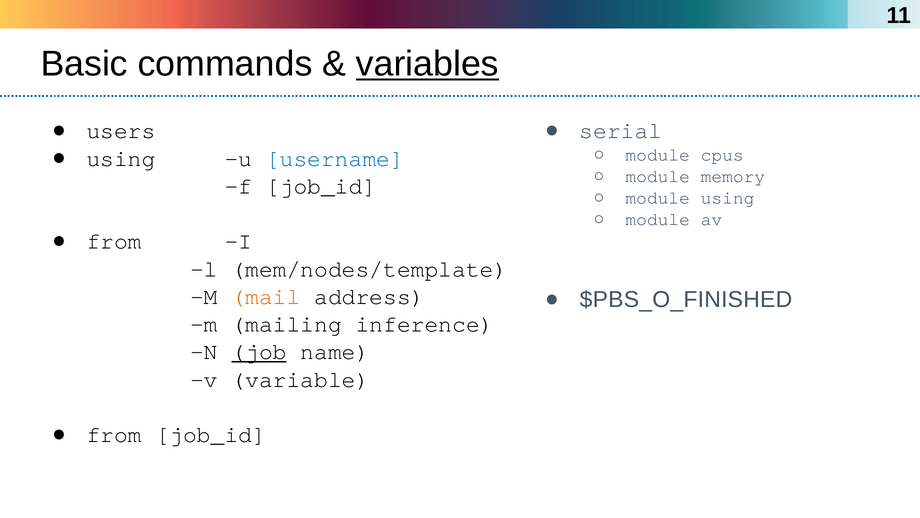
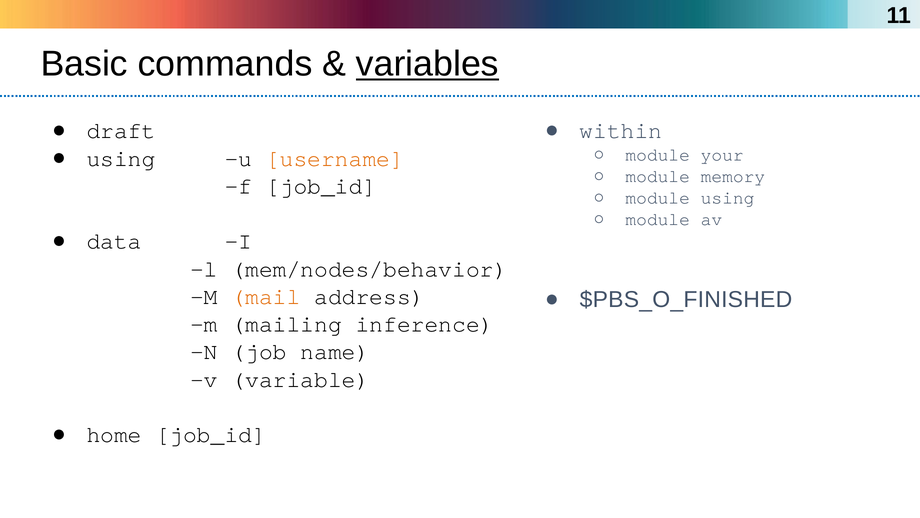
users: users -> draft
serial: serial -> within
cpus: cpus -> your
username colour: blue -> orange
from at (114, 241): from -> data
mem/nodes/template: mem/nodes/template -> mem/nodes/behavior
job underline: present -> none
from at (114, 434): from -> home
